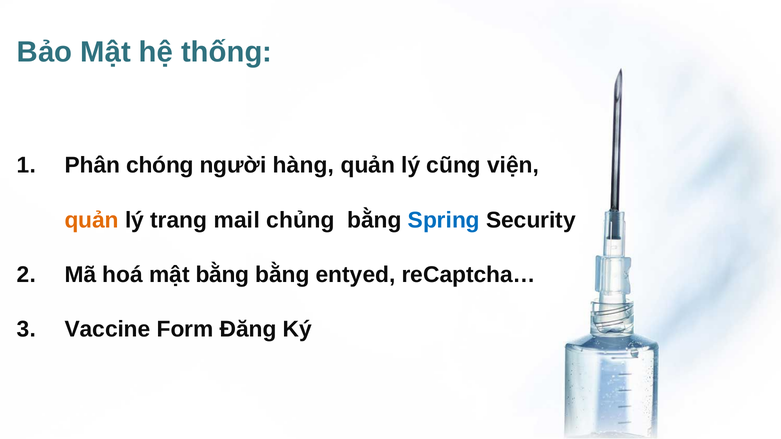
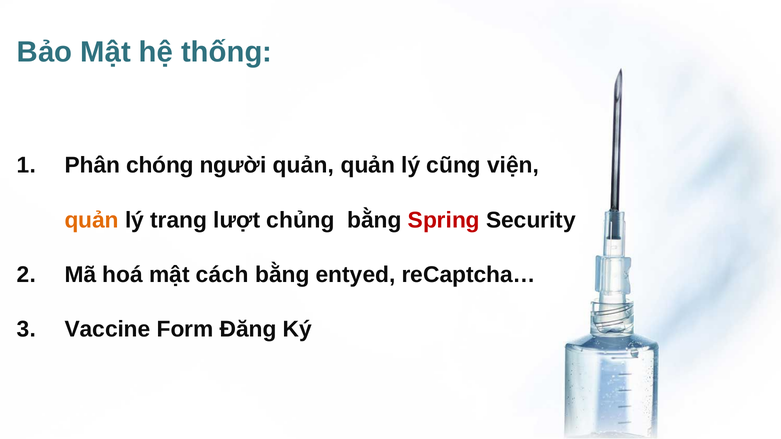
người hàng: hàng -> quản
mail: mail -> lượt
Spring colour: blue -> red
mật bằng: bằng -> cách
